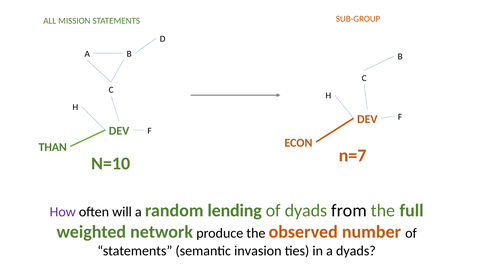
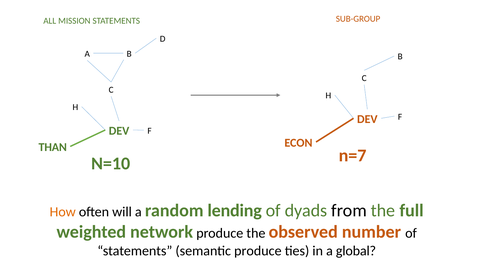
How colour: purple -> orange
semantic invasion: invasion -> produce
a dyads: dyads -> global
